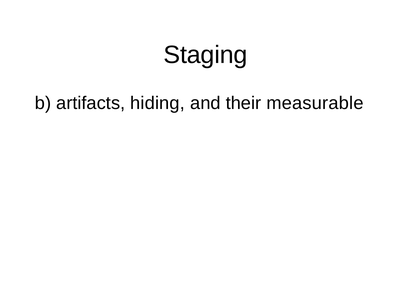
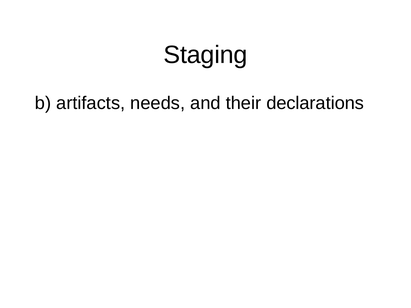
hiding: hiding -> needs
measurable: measurable -> declarations
